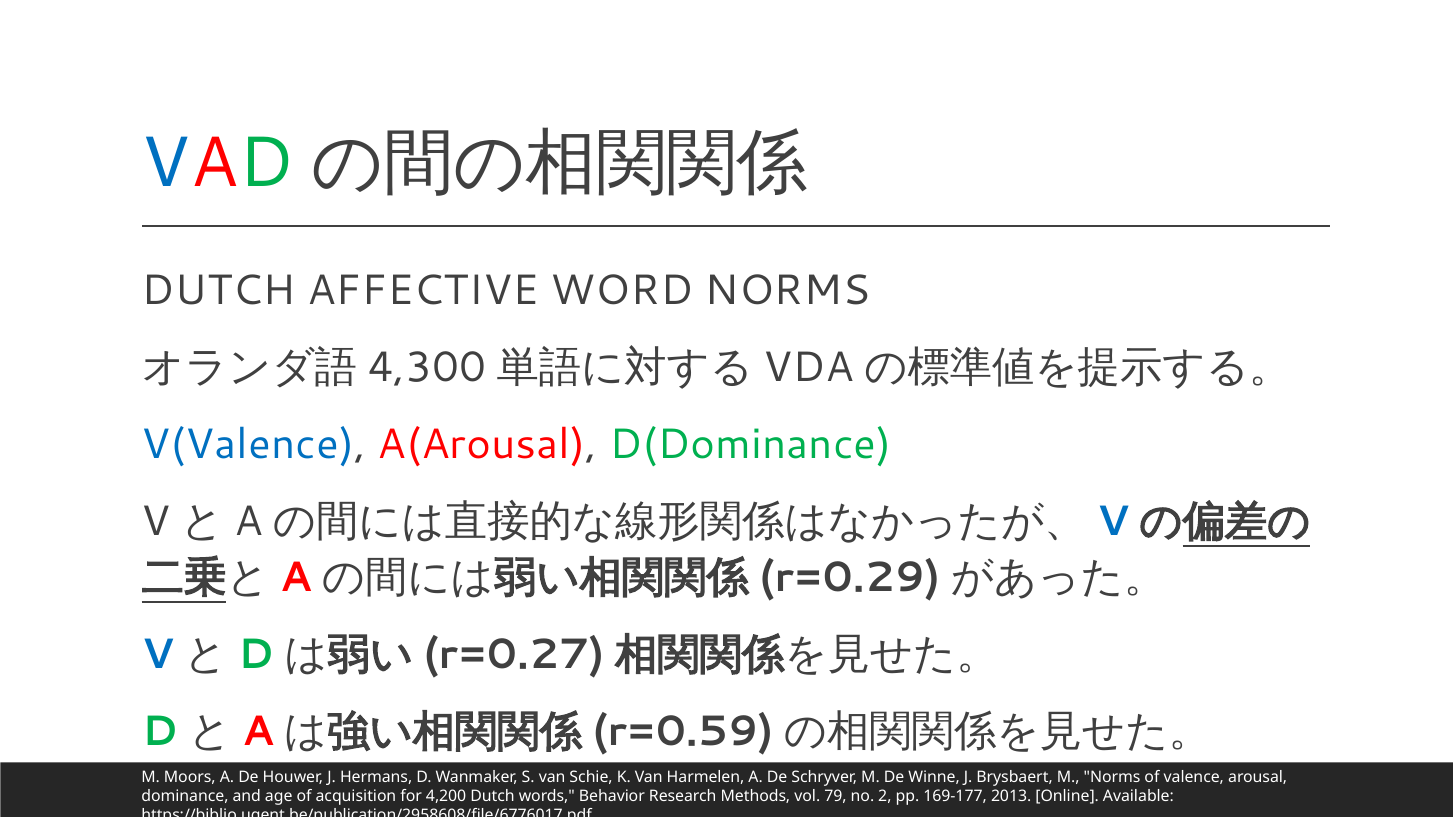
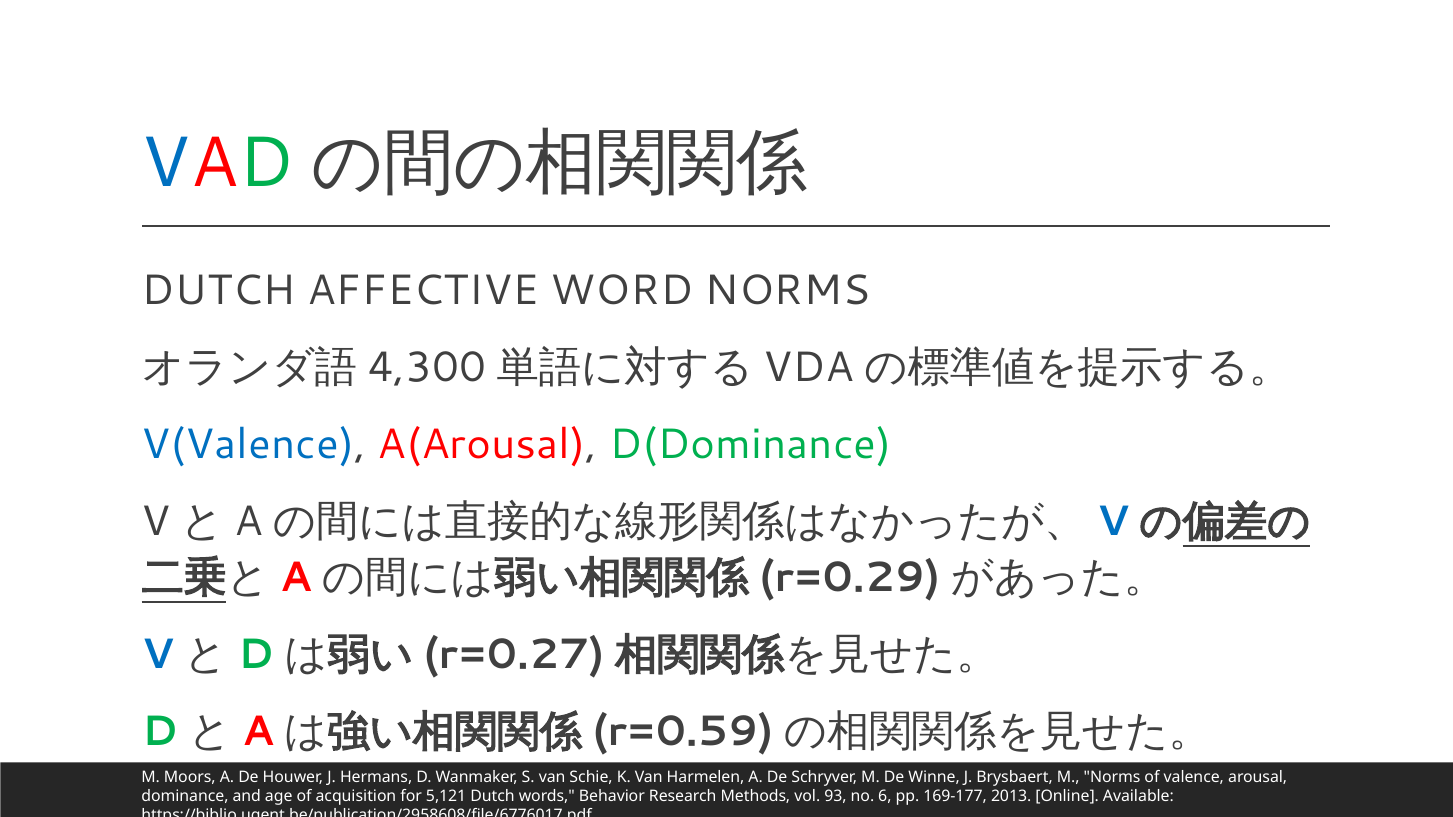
4,200: 4,200 -> 5,121
79: 79 -> 93
2: 2 -> 6
